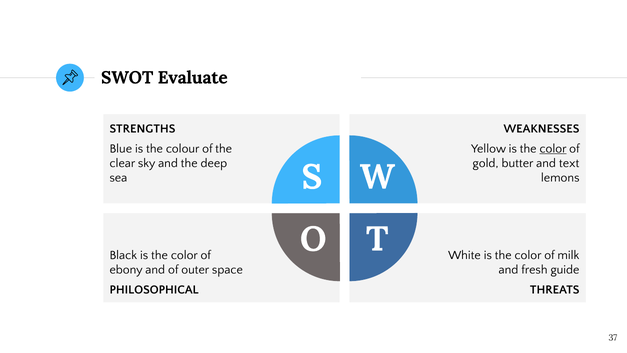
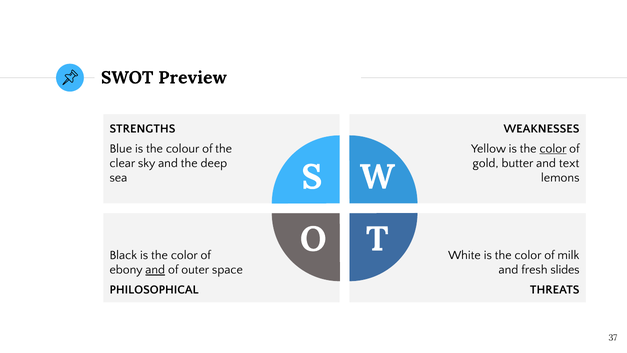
Evaluate: Evaluate -> Preview
and at (155, 269) underline: none -> present
guide: guide -> slides
